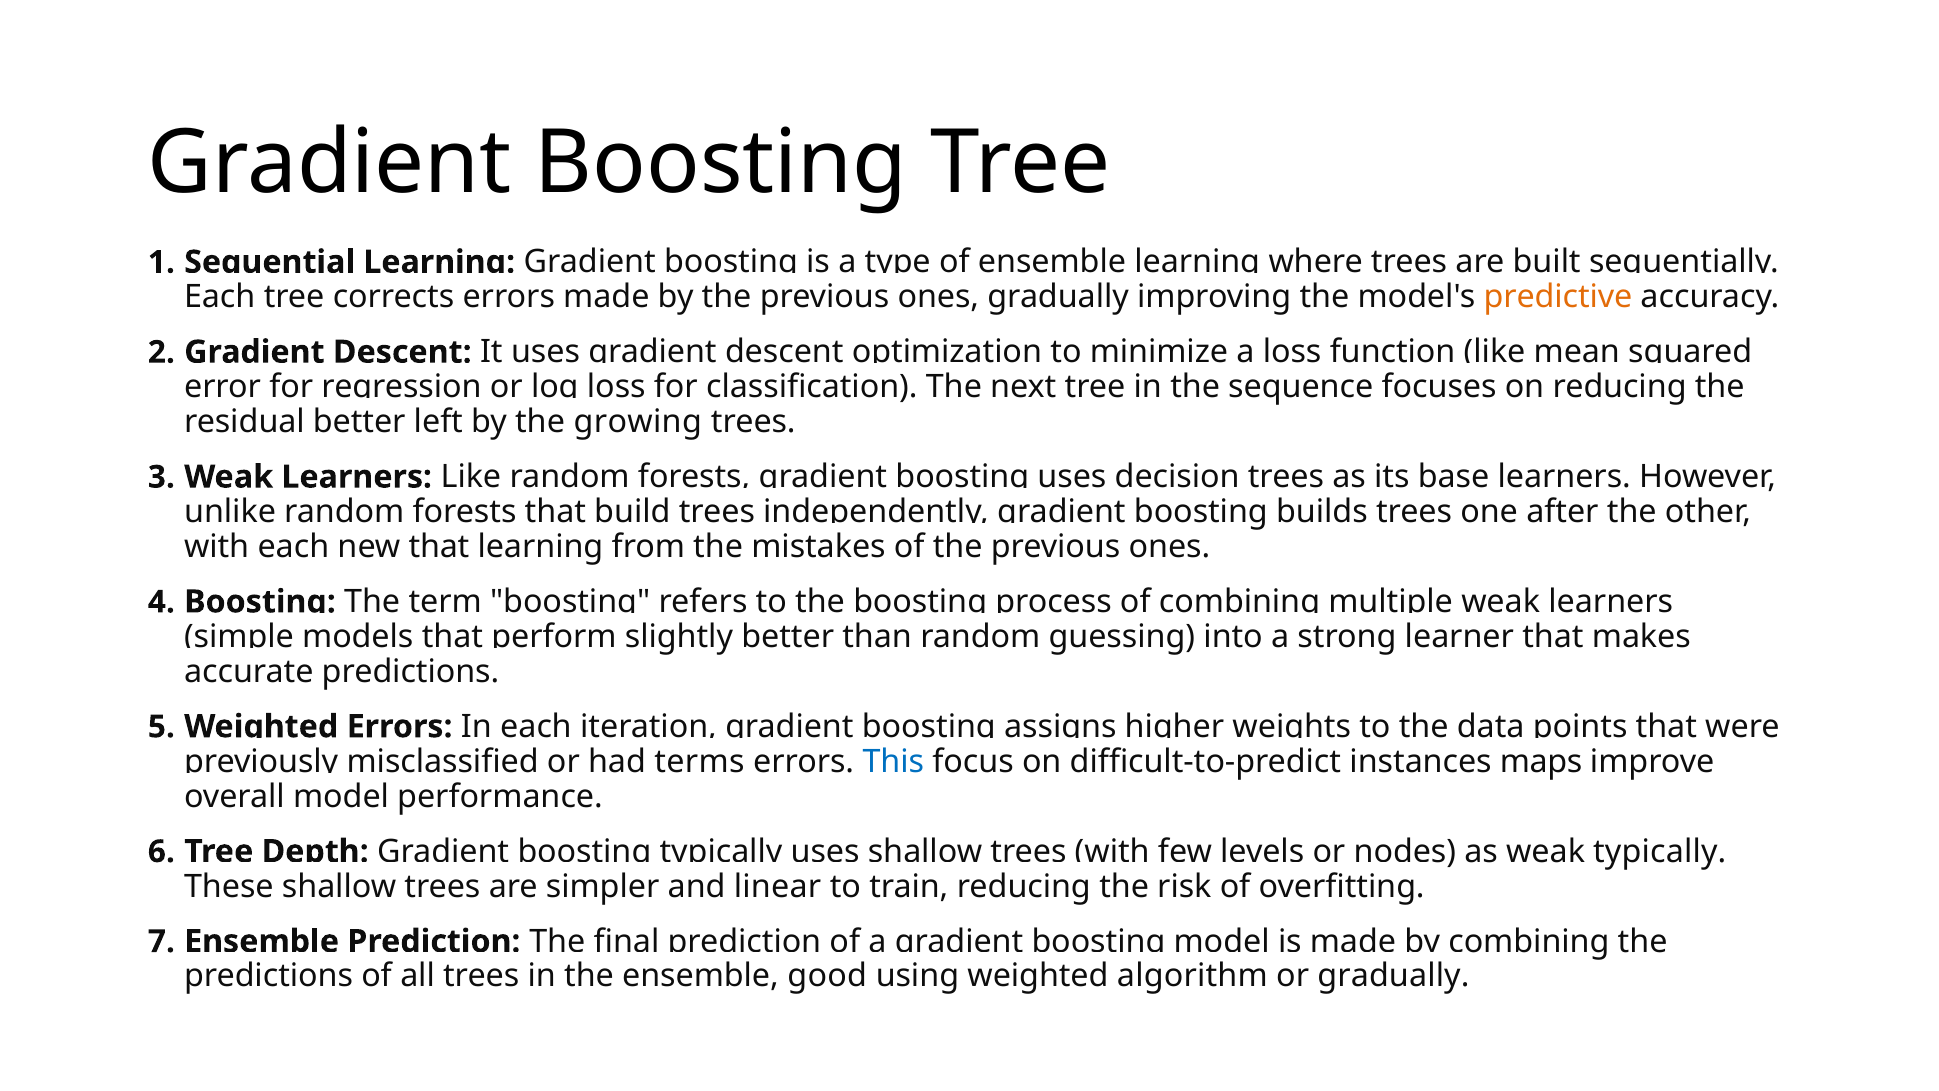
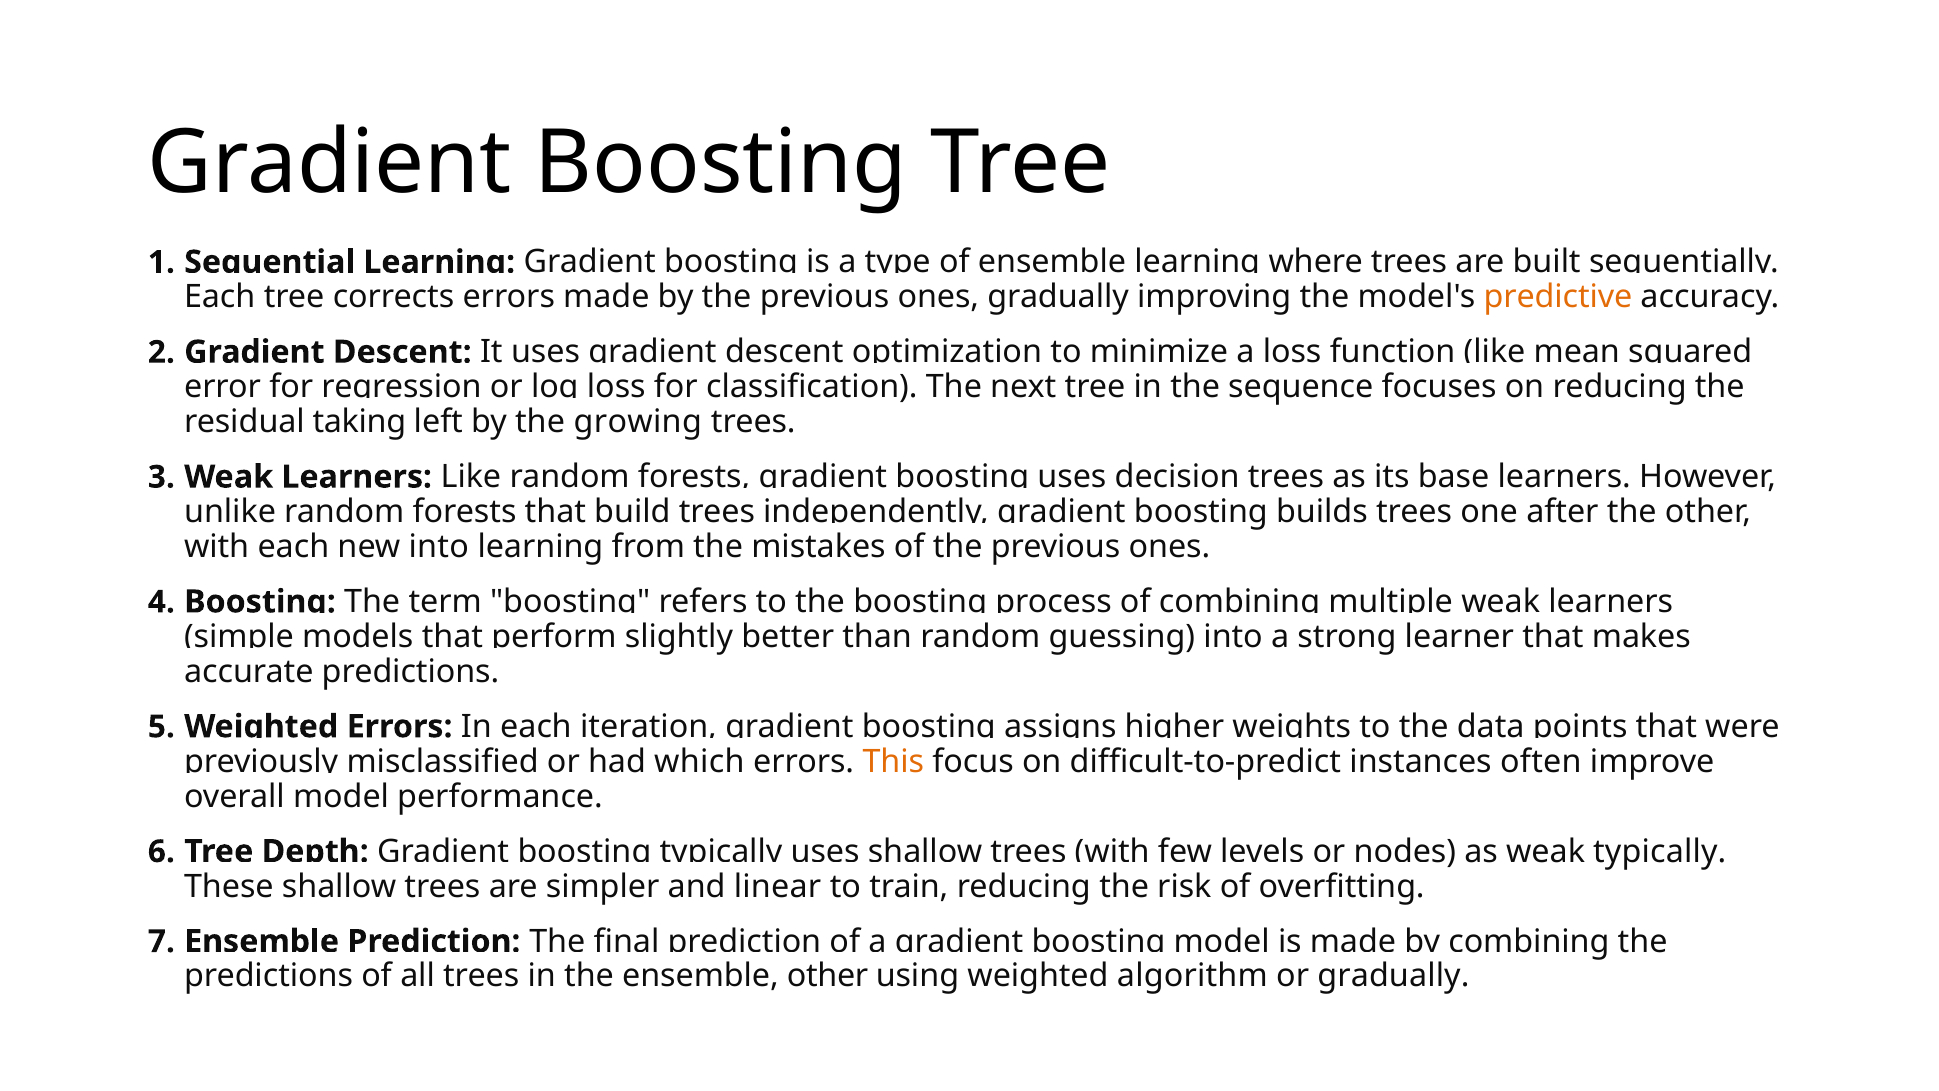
residual better: better -> taking
new that: that -> into
terms: terms -> which
This colour: blue -> orange
maps: maps -> often
ensemble good: good -> other
